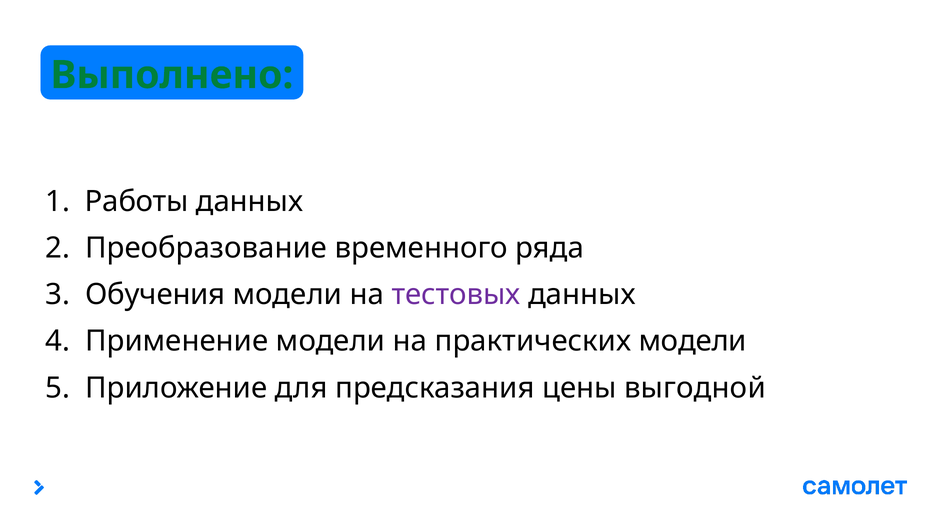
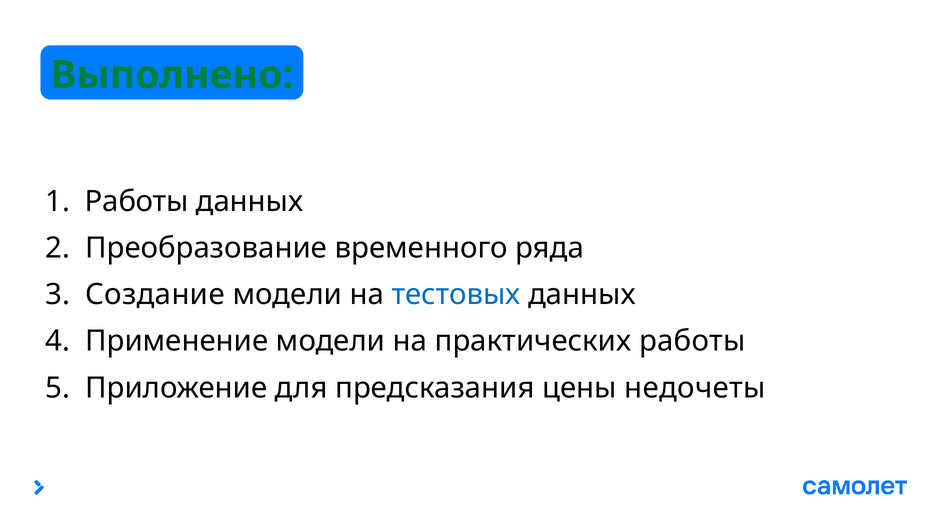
Обучения: Обучения -> Создание
тестовых colour: purple -> blue
практических модели: модели -> работы
выгодной: выгодной -> недочеты
